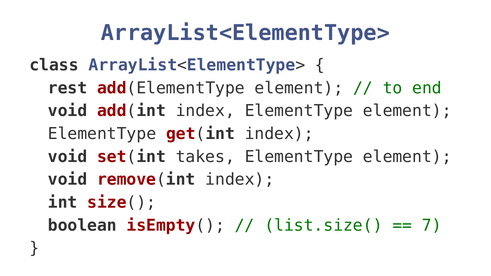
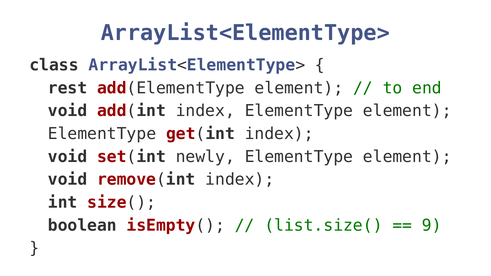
takes: takes -> newly
7: 7 -> 9
